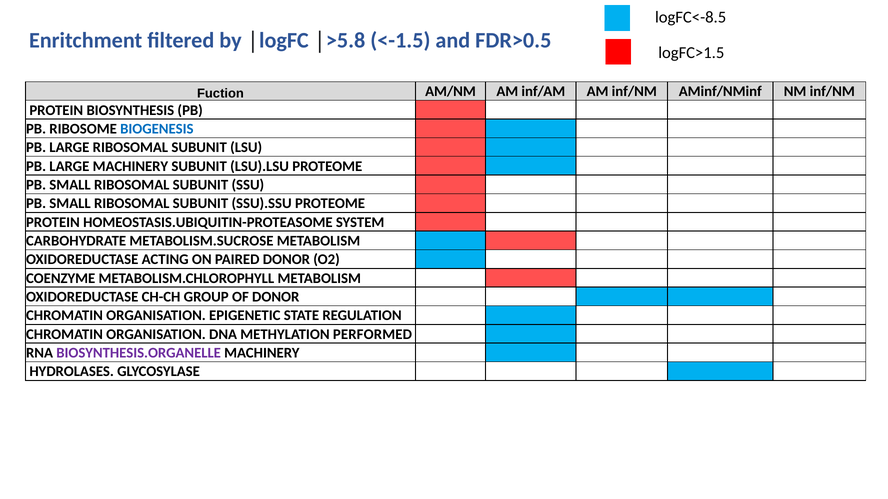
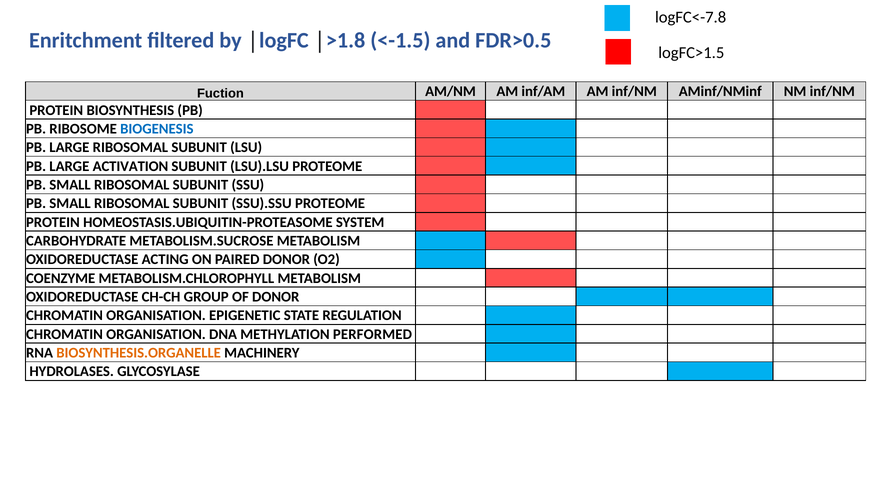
logFC<-8.5: logFC<-8.5 -> logFC<-7.8
>5.8: >5.8 -> >1.8
LARGE MACHINERY: MACHINERY -> ACTIVATION
BIOSYNTHESIS.ORGANELLE colour: purple -> orange
